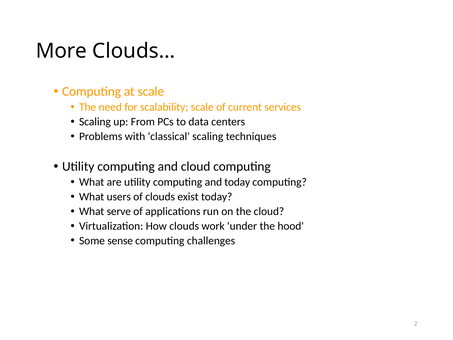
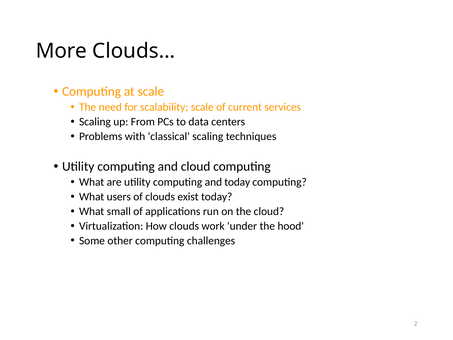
serve: serve -> small
sense: sense -> other
